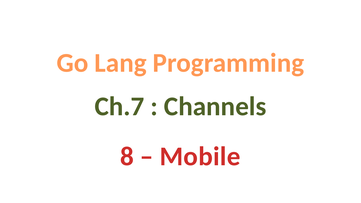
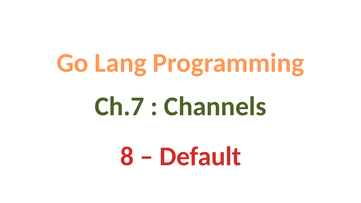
Mobile: Mobile -> Default
